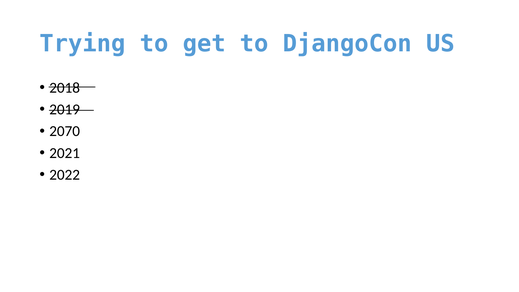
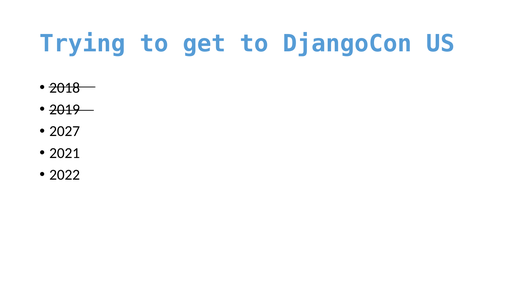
2070: 2070 -> 2027
